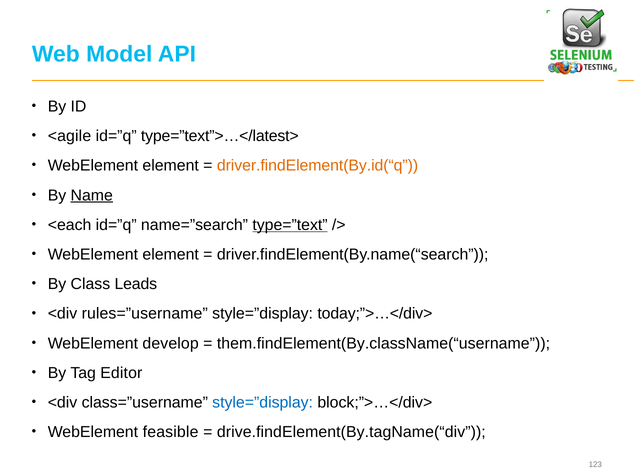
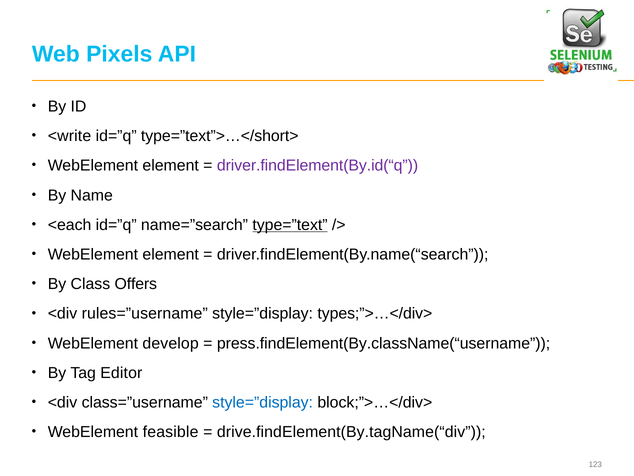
Model: Model -> Pixels
<agile: <agile -> <write
type=”text”>…</latest>: type=”text”>…</latest> -> type=”text”>…</short>
driver.findElement(By.id(“q colour: orange -> purple
Name underline: present -> none
Leads: Leads -> Offers
today;”>…</div>: today;”>…</div> -> types;”>…</div>
them.findElement(By.className(“username: them.findElement(By.className(“username -> press.findElement(By.className(“username
